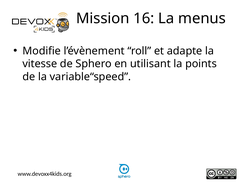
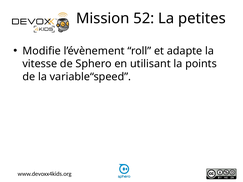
16: 16 -> 52
menus: menus -> petites
